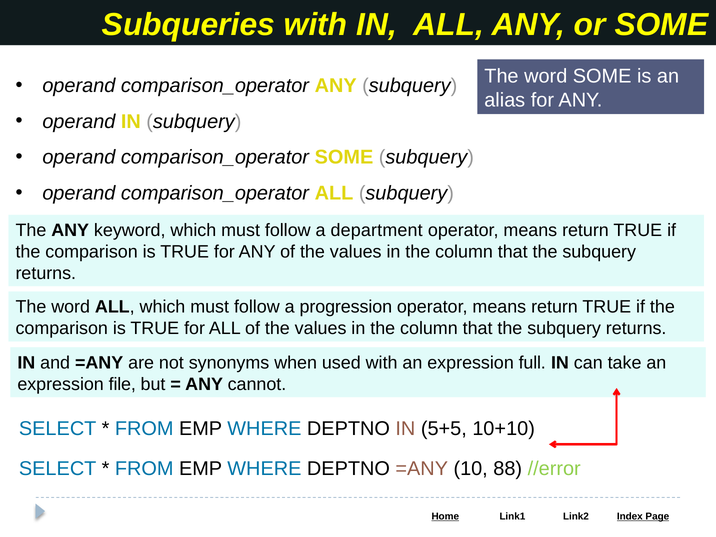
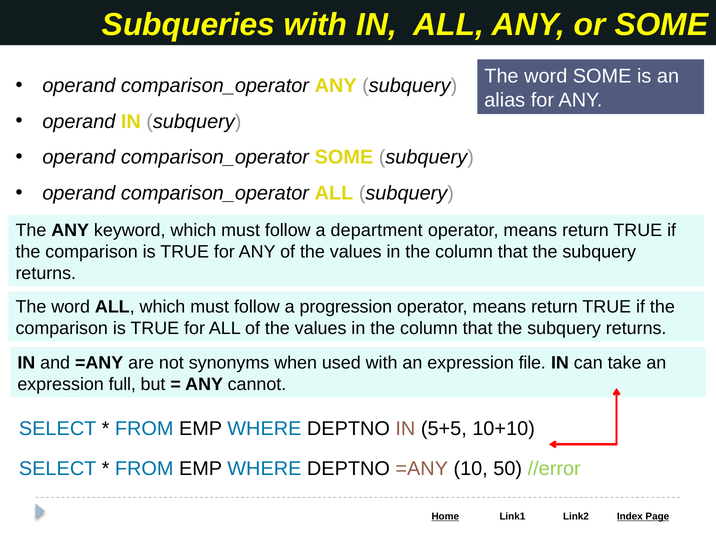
full: full -> file
file: file -> full
88: 88 -> 50
